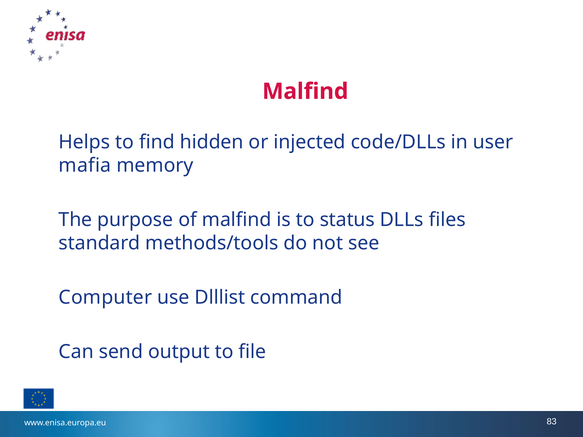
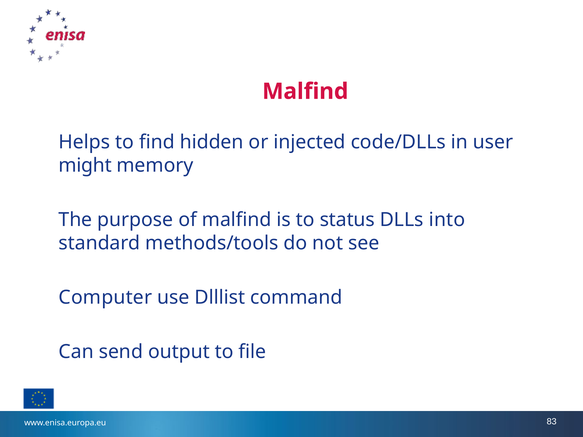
mafia: mafia -> might
files: files -> into
